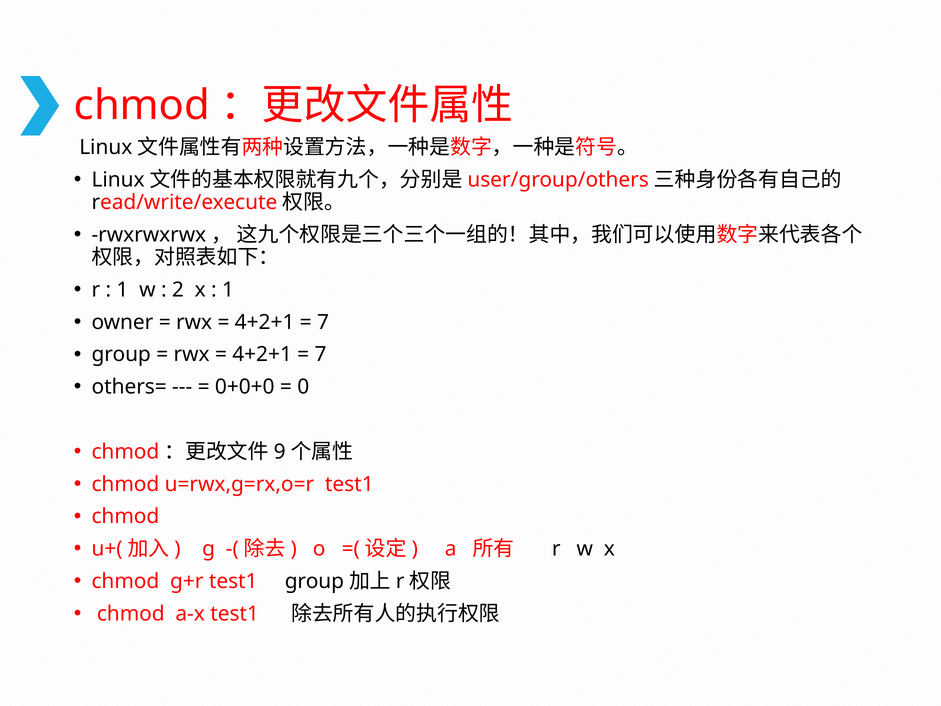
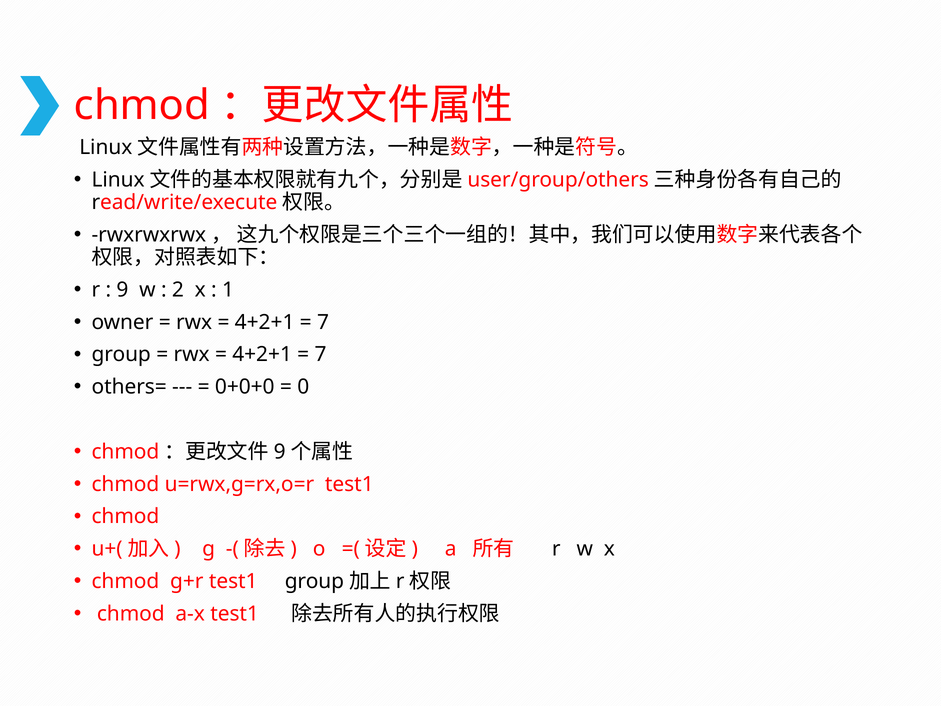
1 at (122, 290): 1 -> 9
